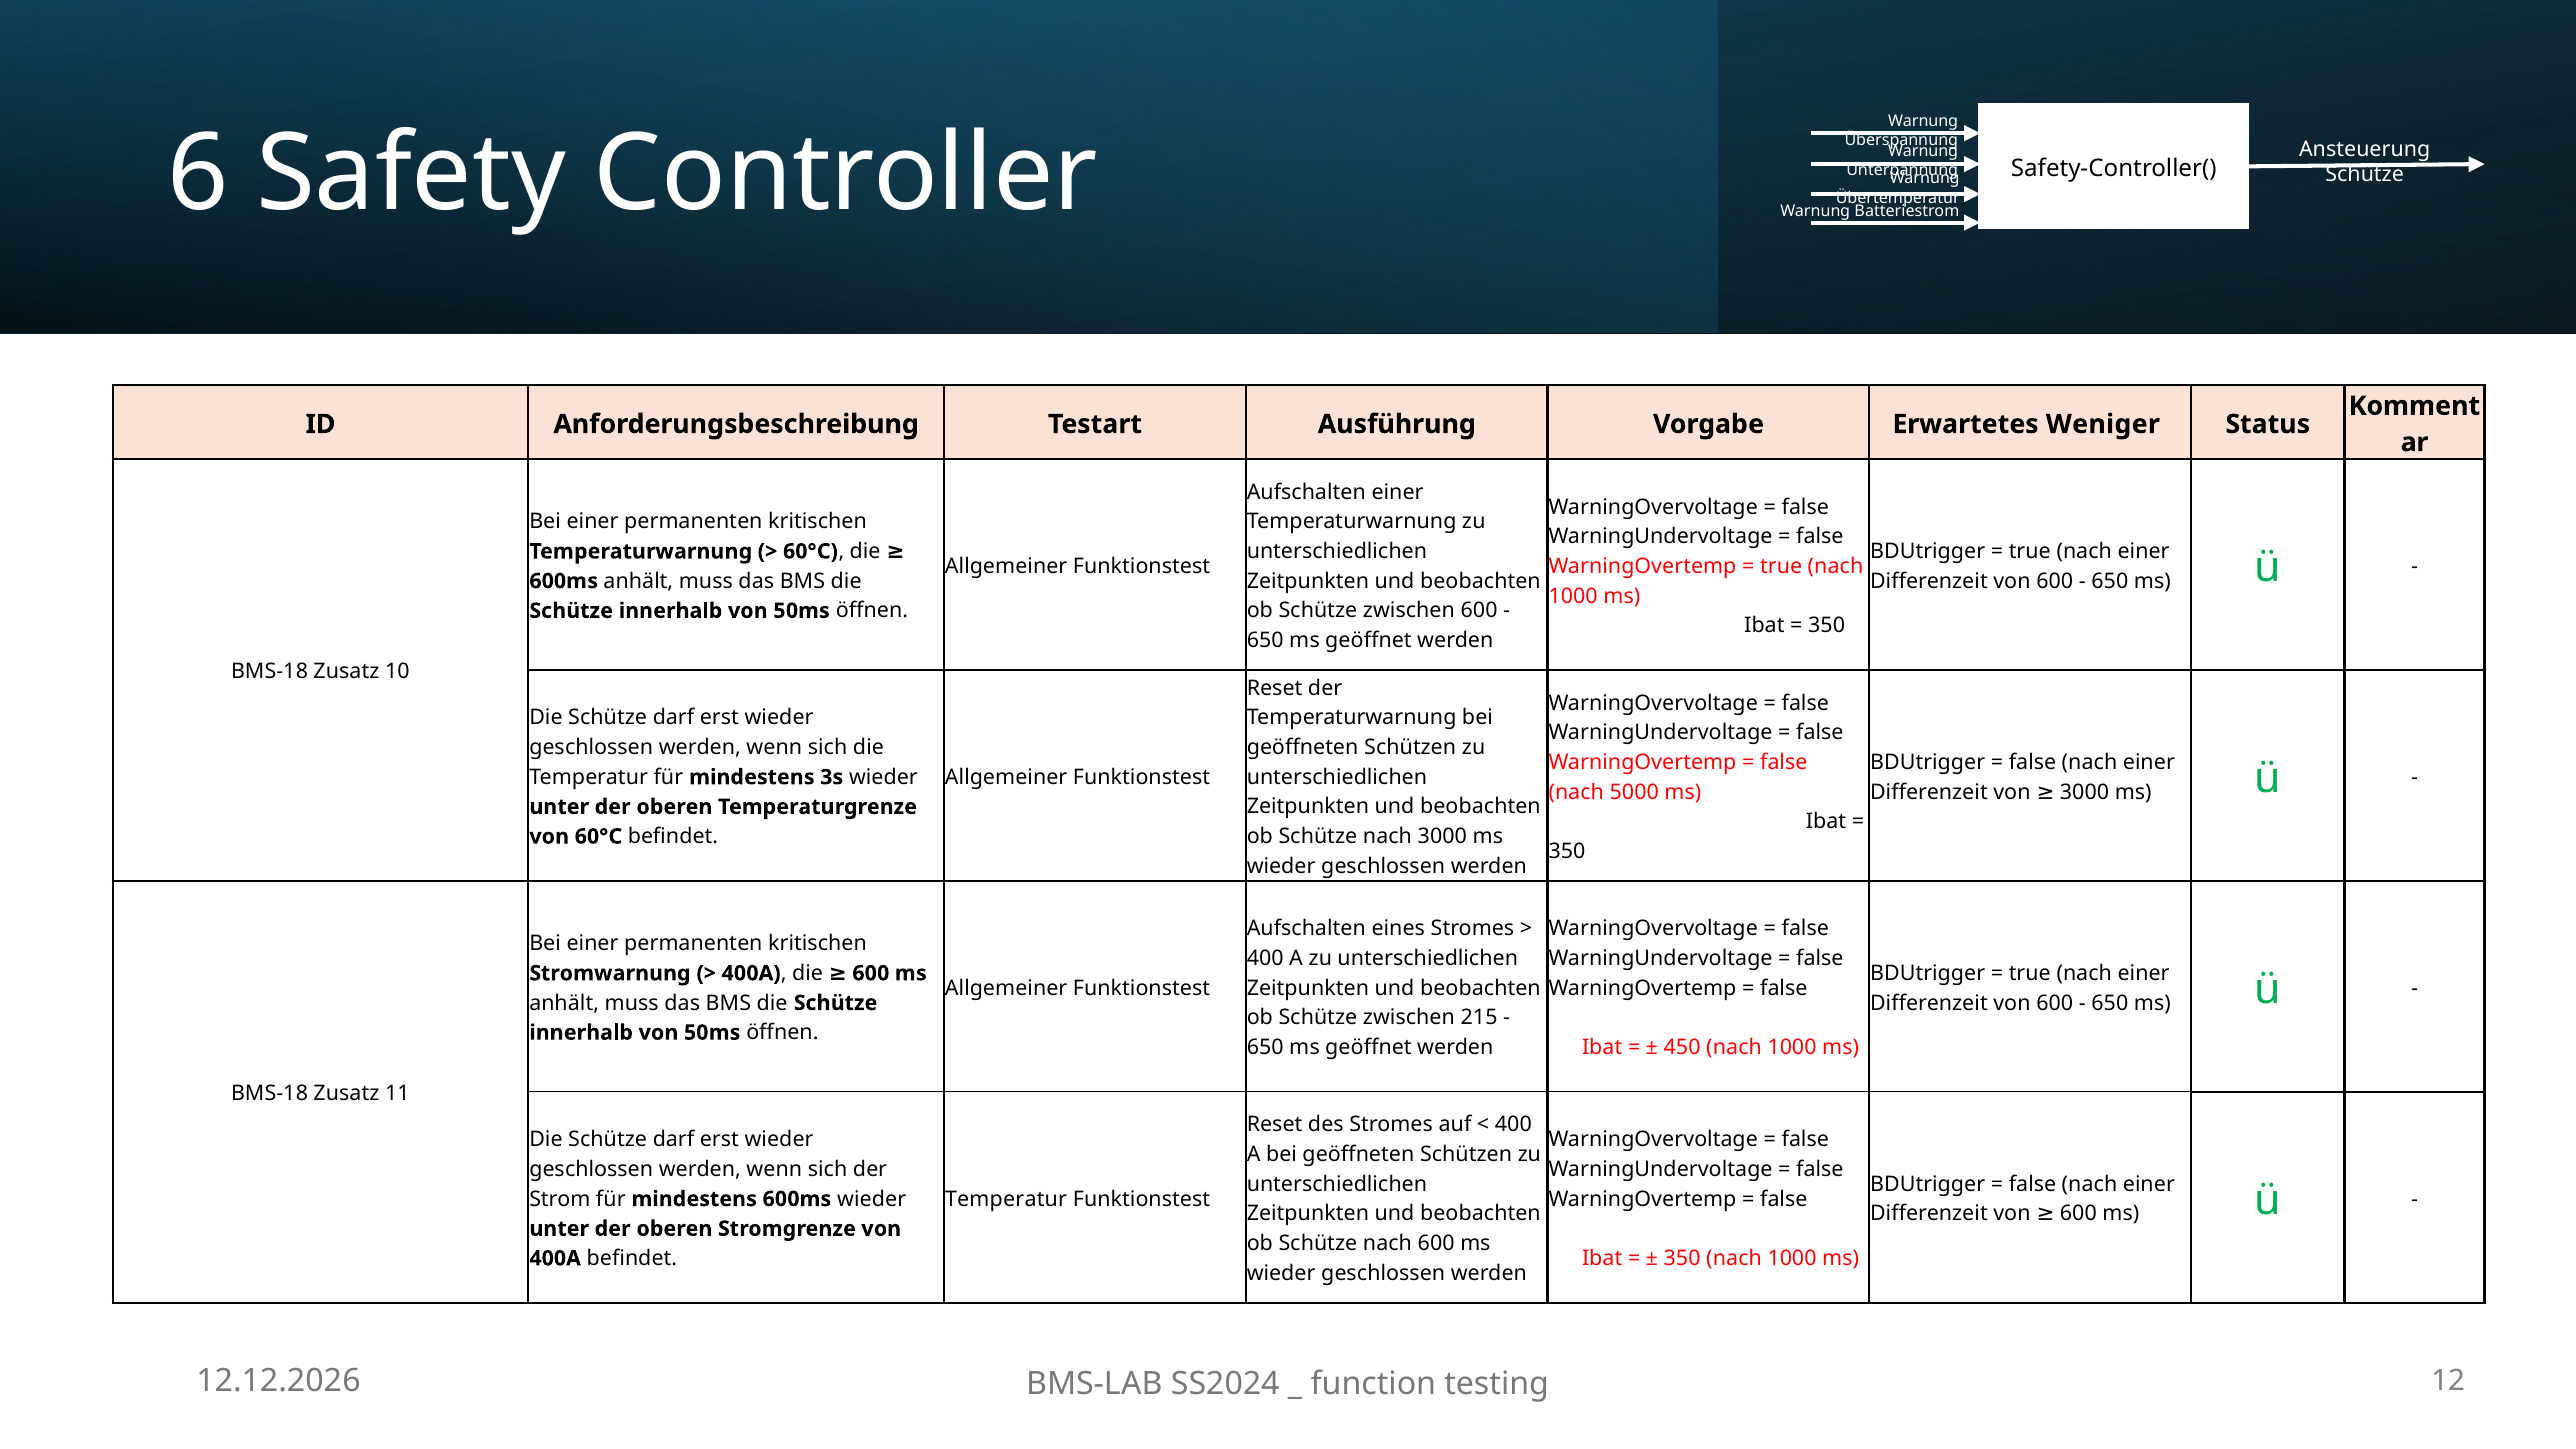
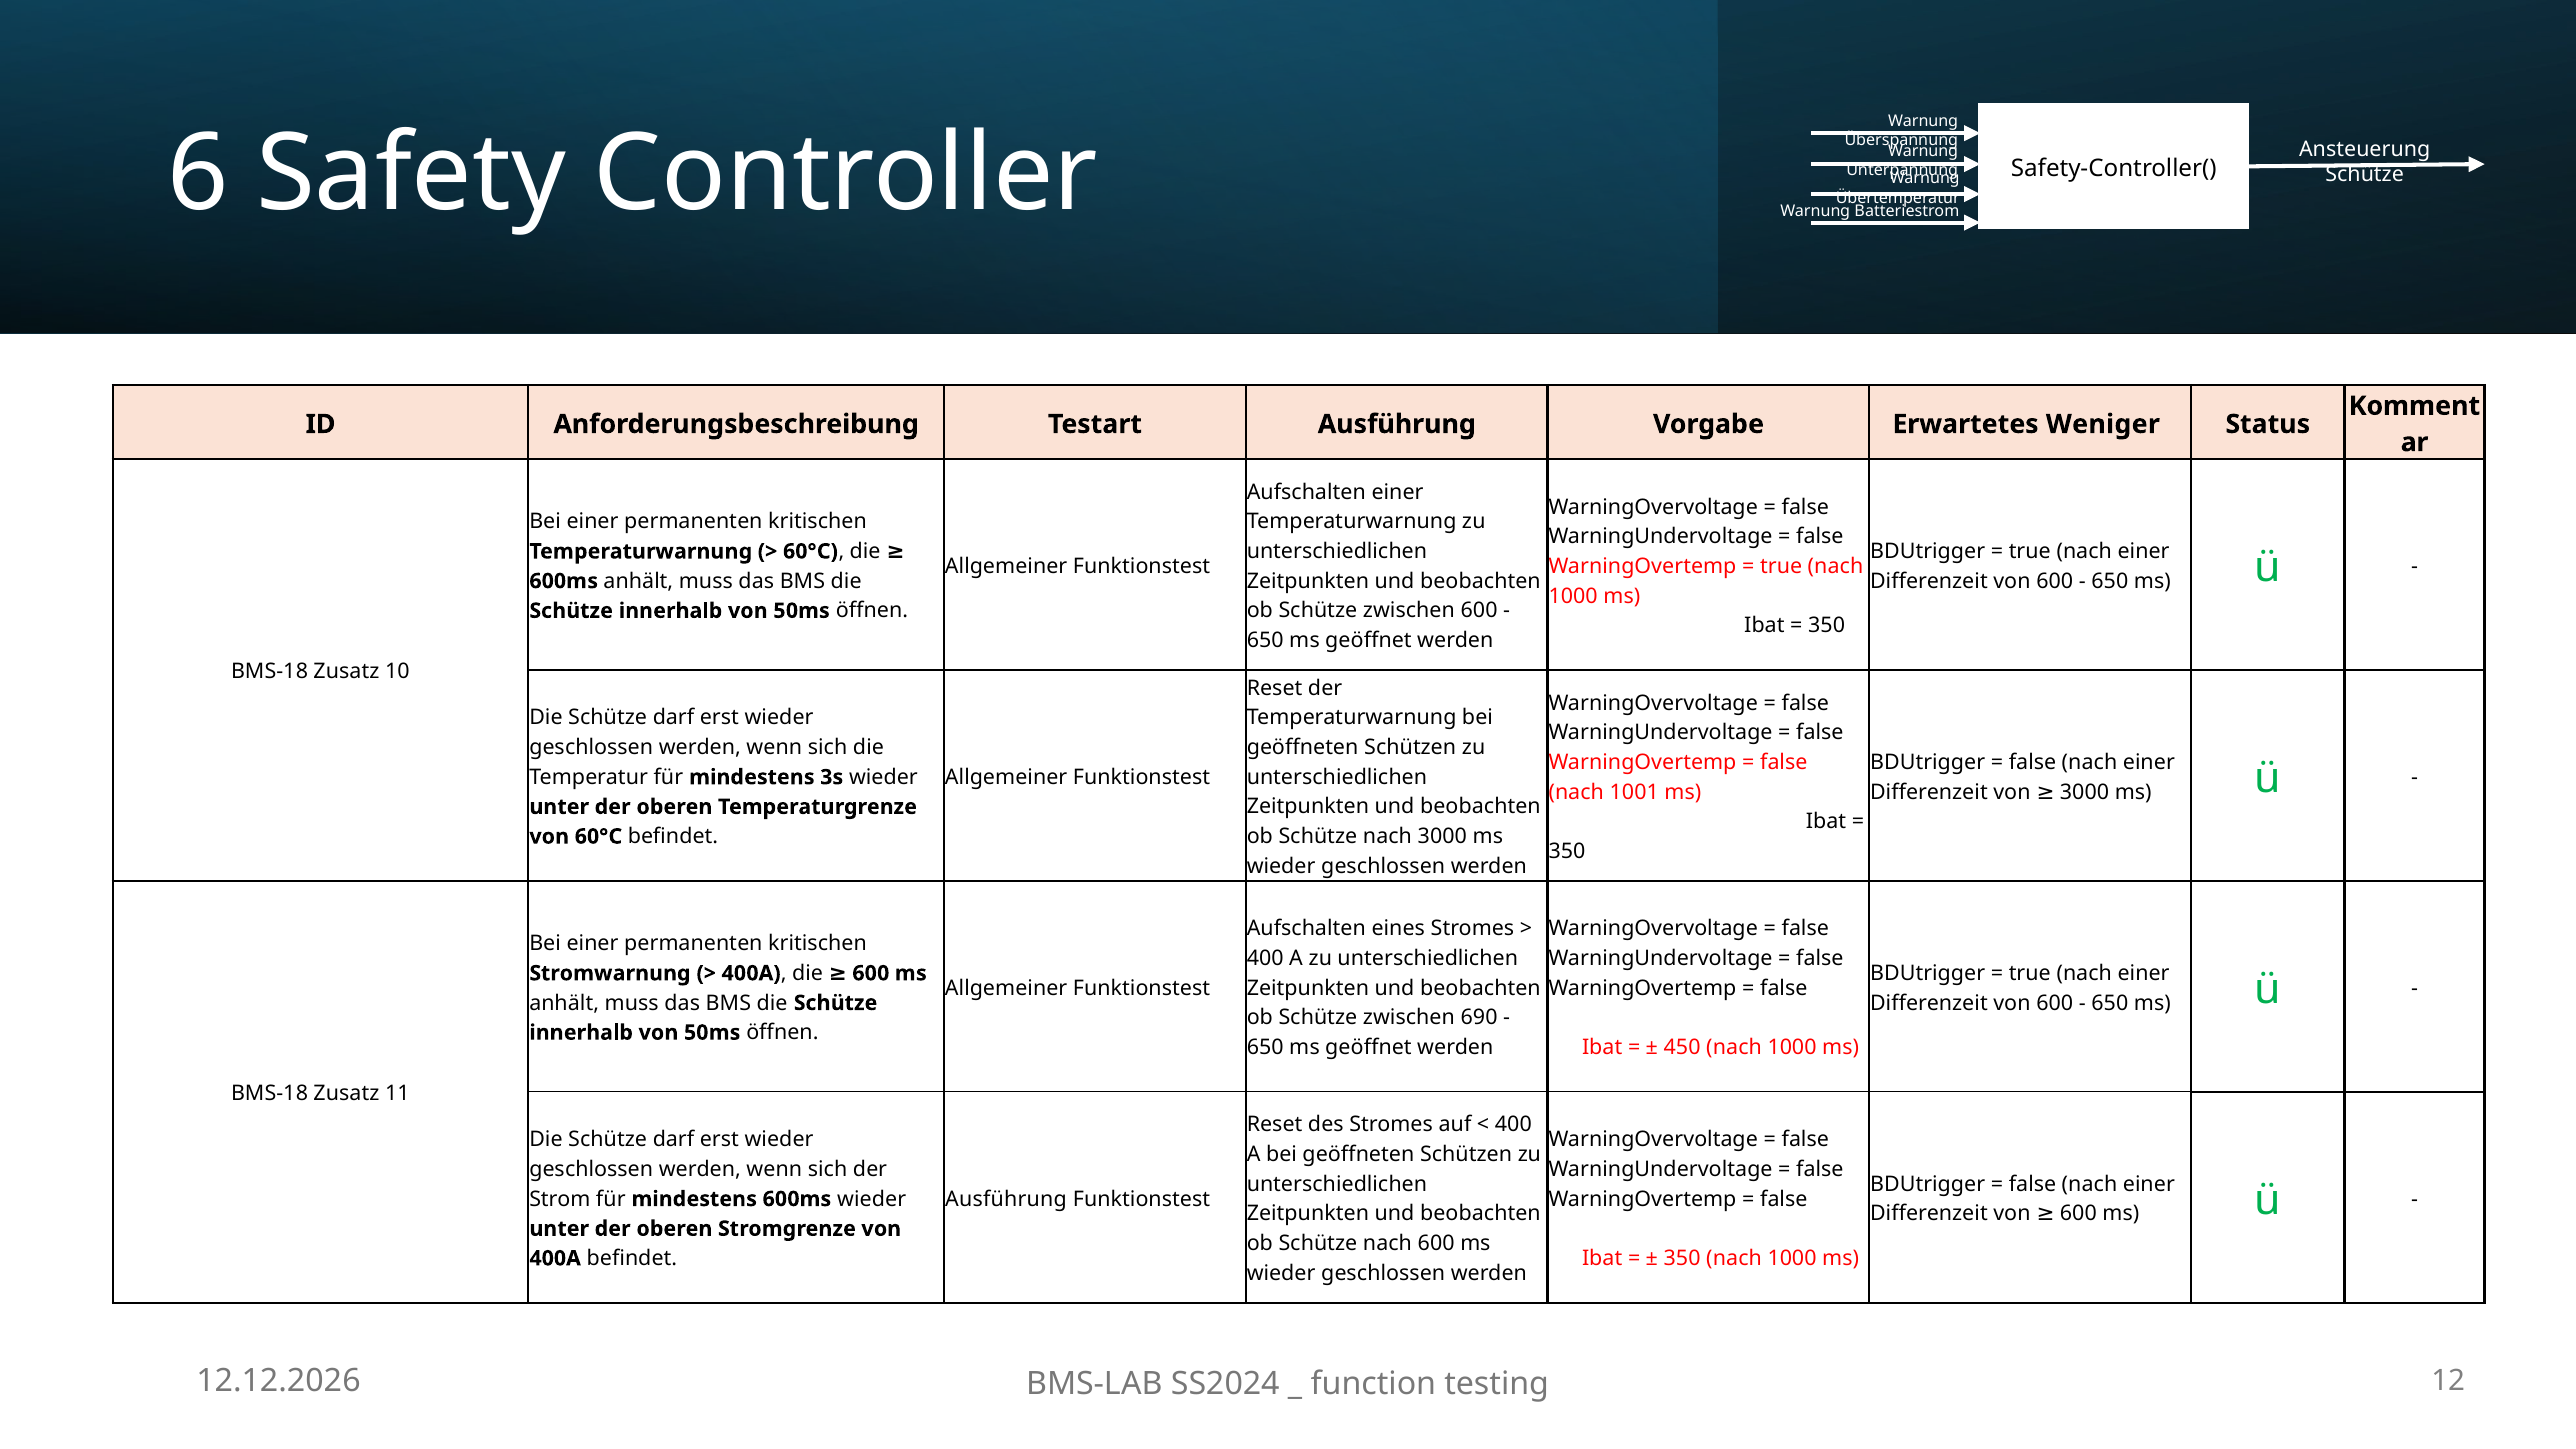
5000: 5000 -> 1001
215: 215 -> 690
Temperatur at (1006, 1199): Temperatur -> Ausführung
